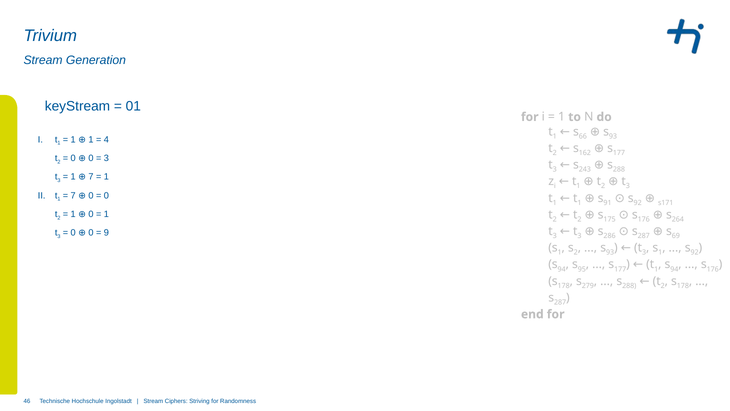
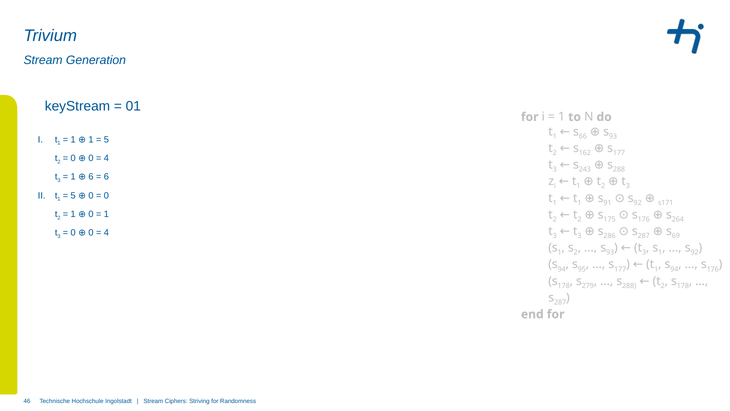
4 at (106, 139): 4 -> 5
3 at (106, 158): 3 -> 4
1 7: 7 -> 6
1 at (106, 177): 1 -> 6
7 at (73, 195): 7 -> 5
9 at (106, 233): 9 -> 4
